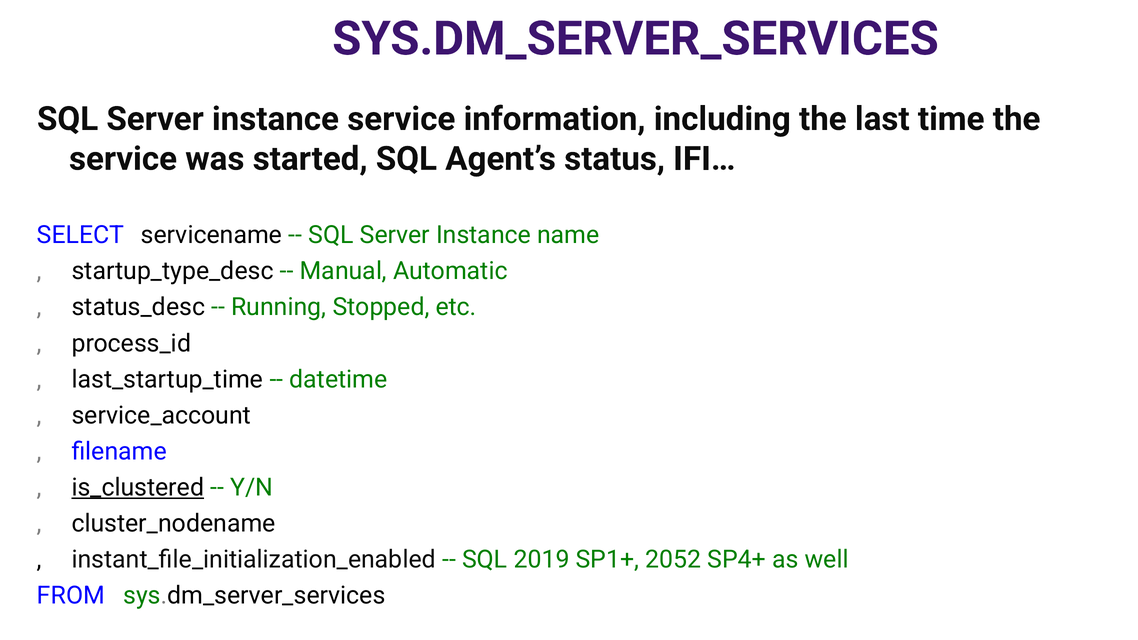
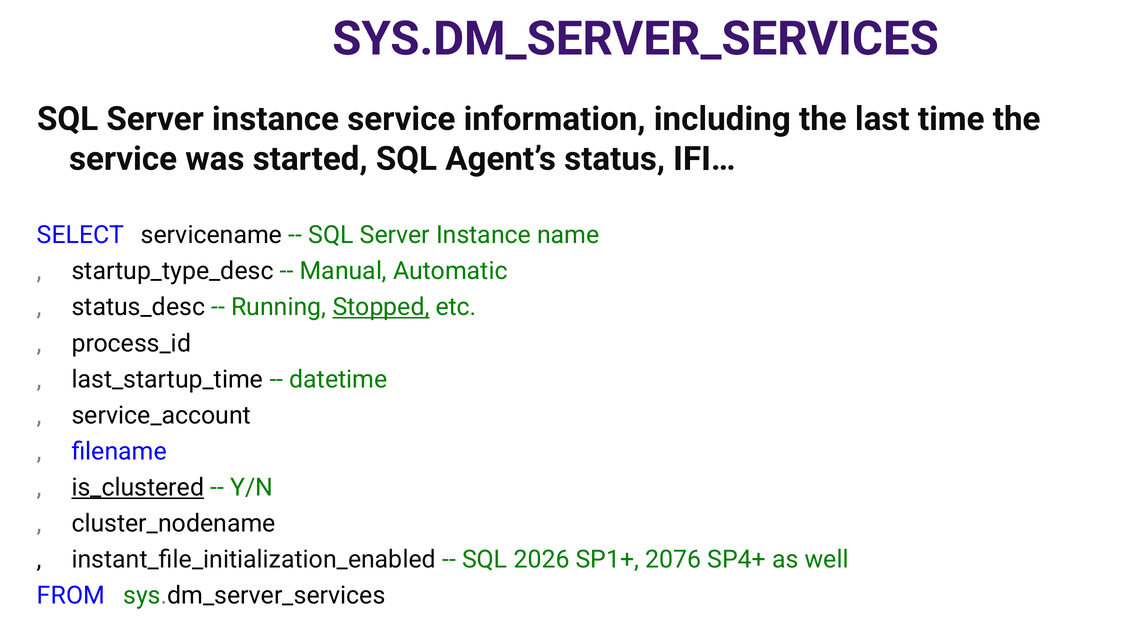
Stopped underline: none -> present
2019: 2019 -> 2026
2052: 2052 -> 2076
